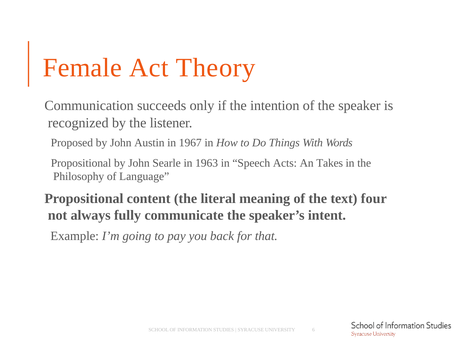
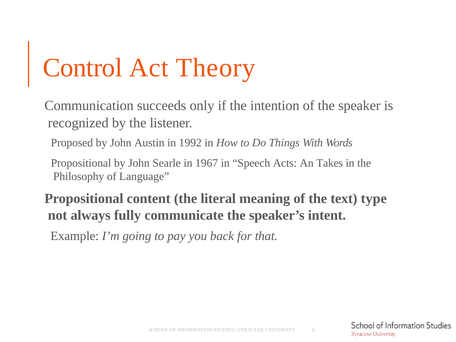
Female: Female -> Control
1967: 1967 -> 1992
1963: 1963 -> 1967
four: four -> type
